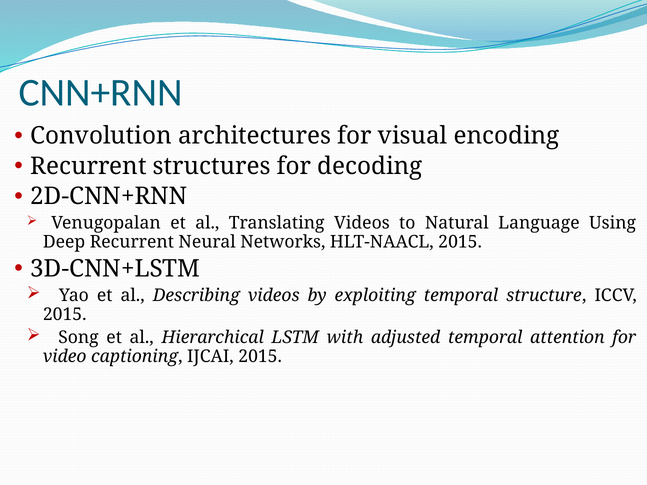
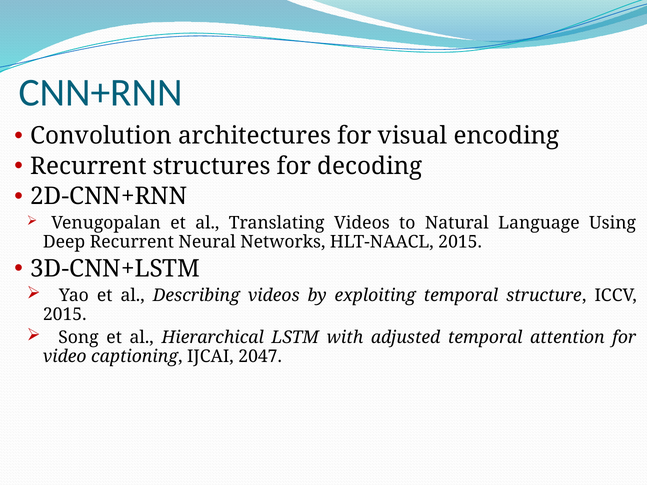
IJCAI 2015: 2015 -> 2047
